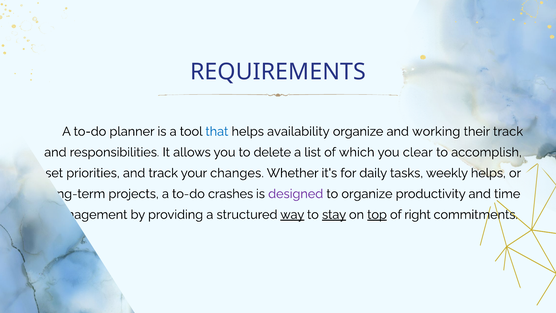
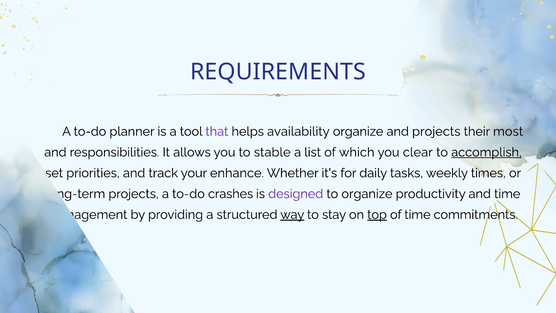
that colour: blue -> purple
and working: working -> projects
their track: track -> most
delete: delete -> stable
accomplish underline: none -> present
changes: changes -> enhance
weekly helps: helps -> times
stay underline: present -> none
of right: right -> time
